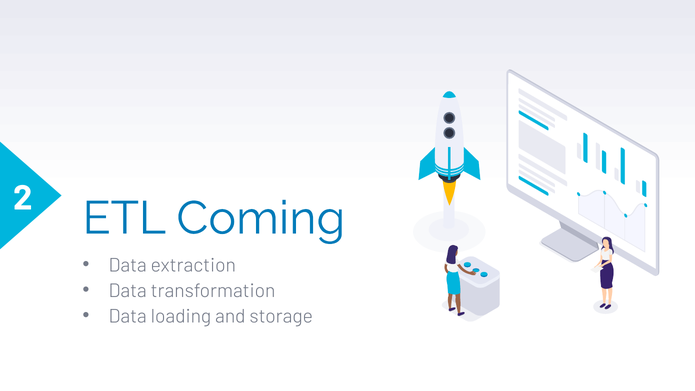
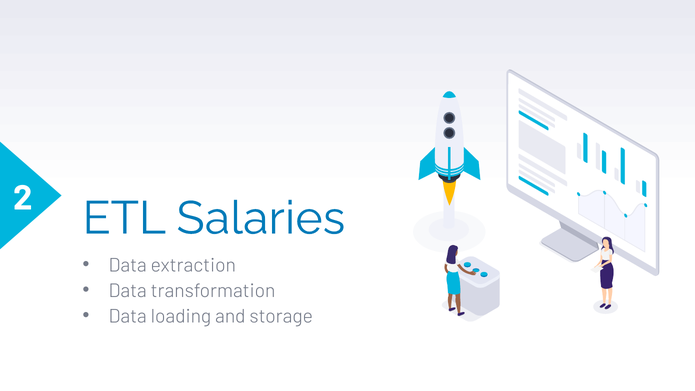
Coming: Coming -> Salaries
